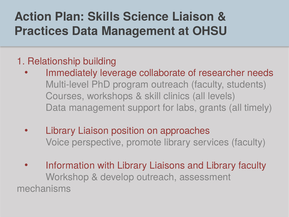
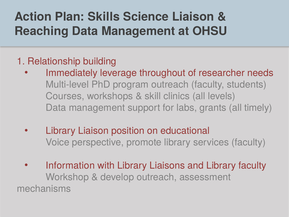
Practices: Practices -> Reaching
collaborate: collaborate -> throughout
approaches: approaches -> educational
